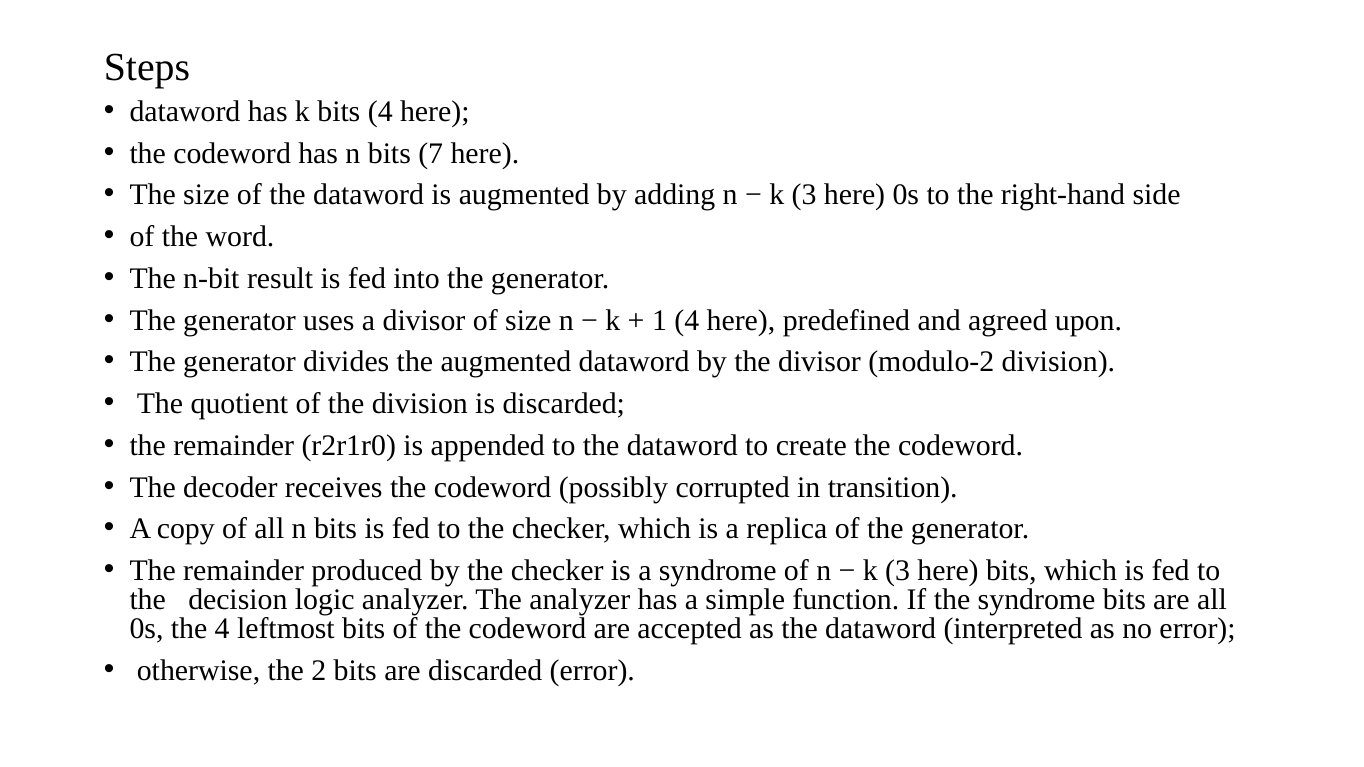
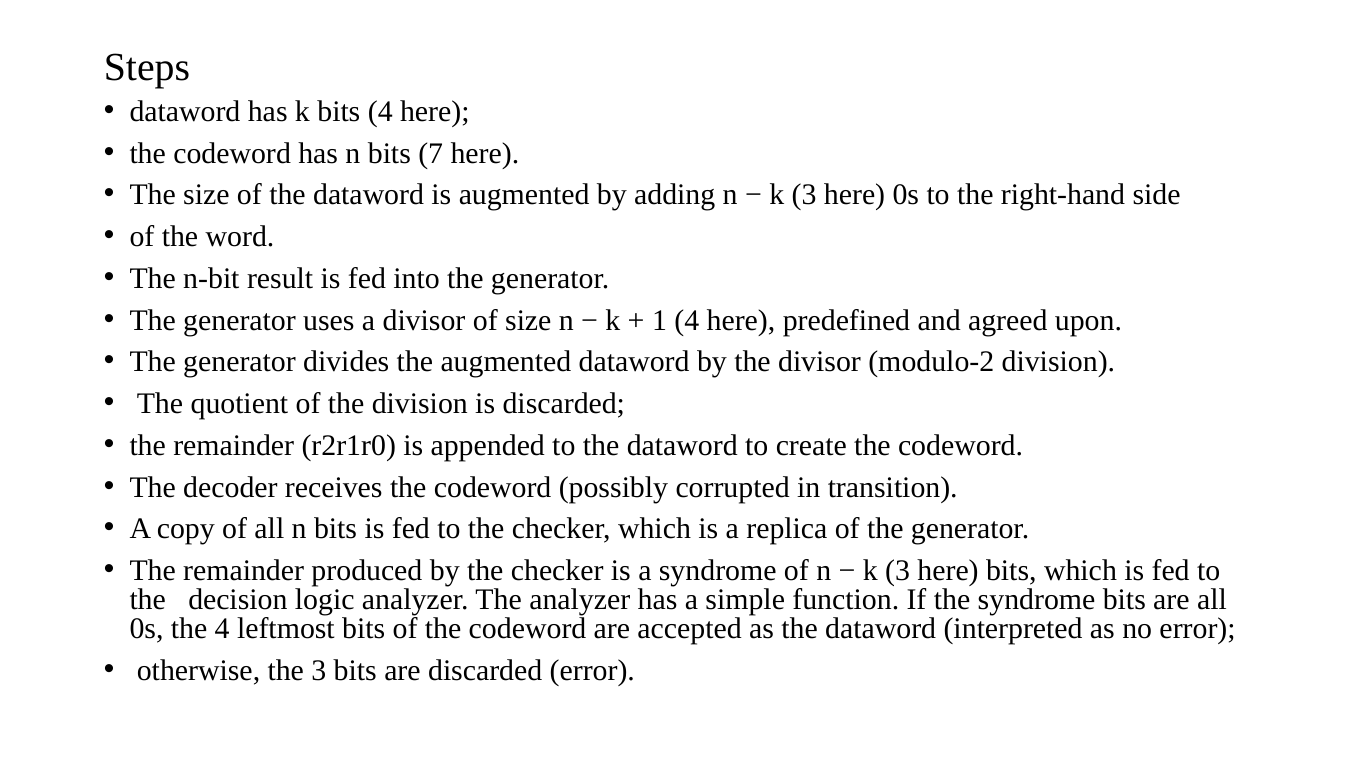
the 2: 2 -> 3
